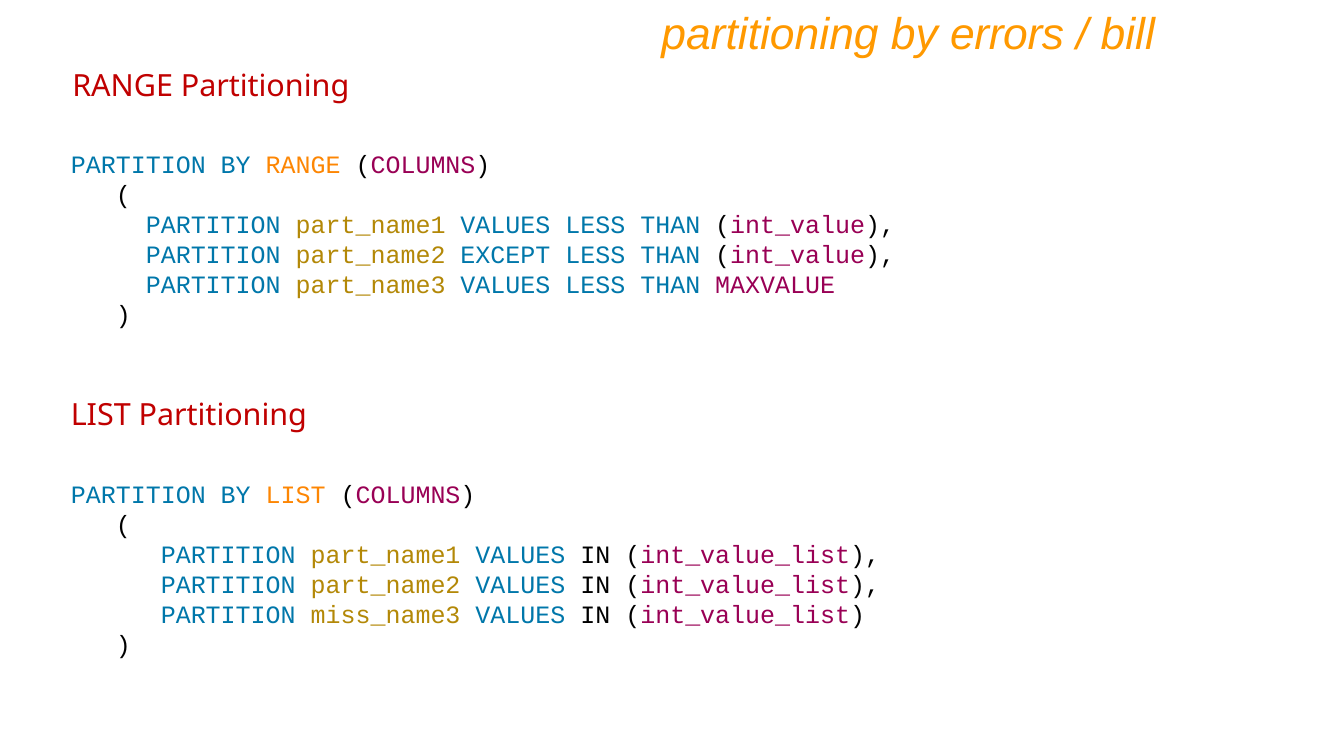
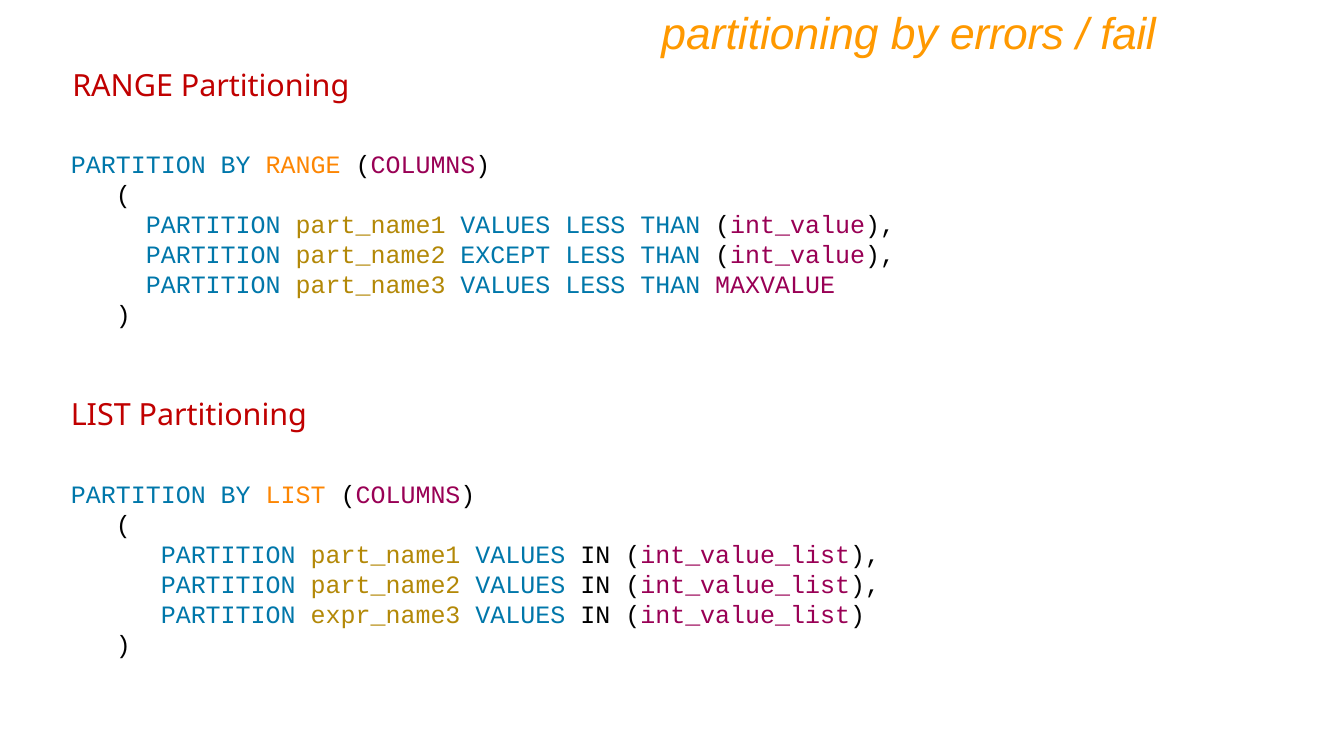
bill: bill -> fail
miss_name3: miss_name3 -> expr_name3
